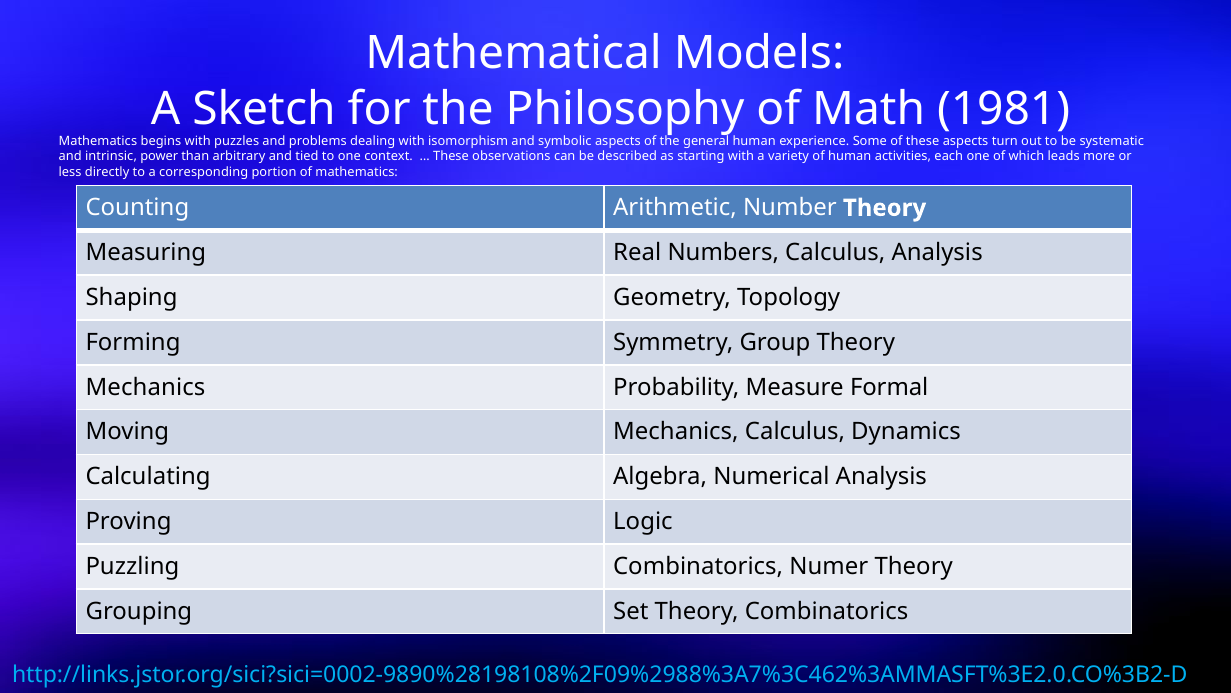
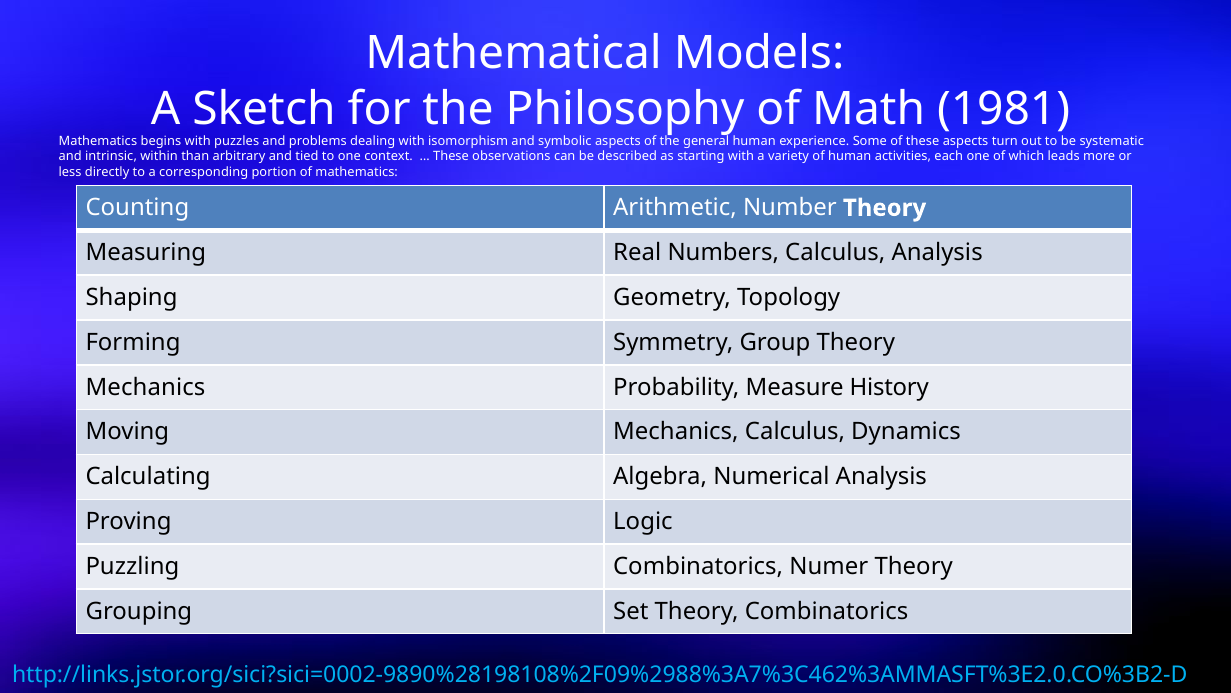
power: power -> within
Formal: Formal -> History
